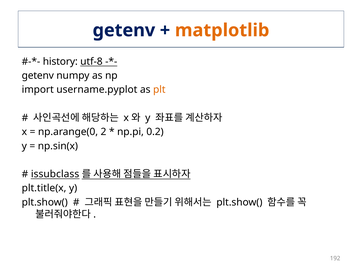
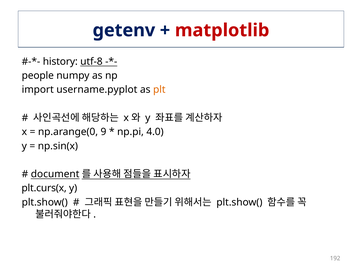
matplotlib colour: orange -> red
getenv at (38, 76): getenv -> people
2: 2 -> 9
0.2: 0.2 -> 4.0
issubclass: issubclass -> document
plt.title(x: plt.title(x -> plt.curs(x
